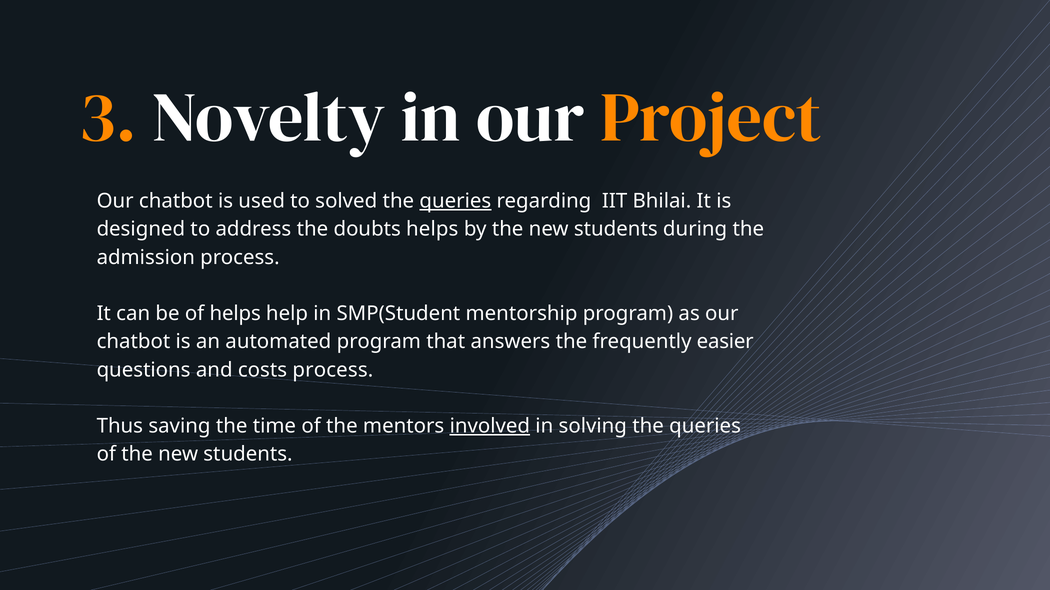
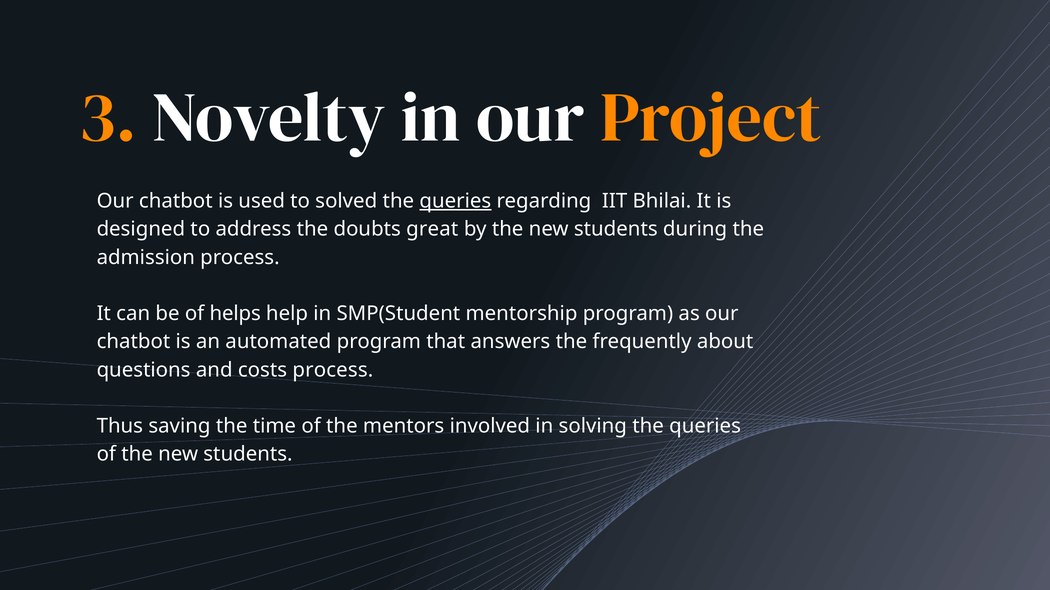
doubts helps: helps -> great
easier: easier -> about
involved underline: present -> none
